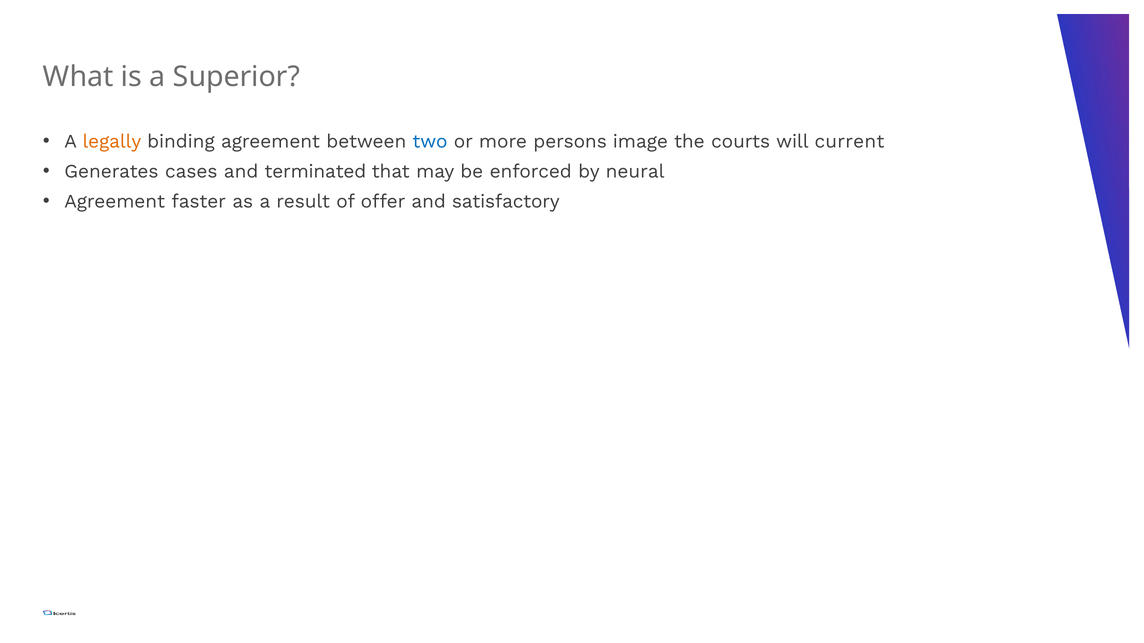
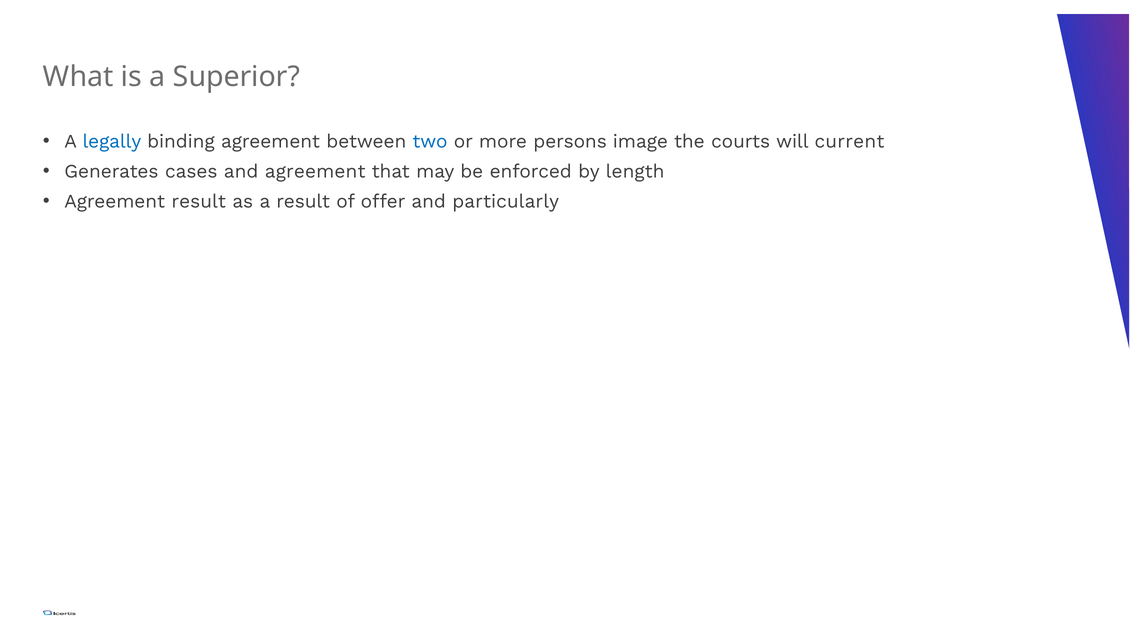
legally colour: orange -> blue
and terminated: terminated -> agreement
neural: neural -> length
Agreement faster: faster -> result
satisfactory: satisfactory -> particularly
